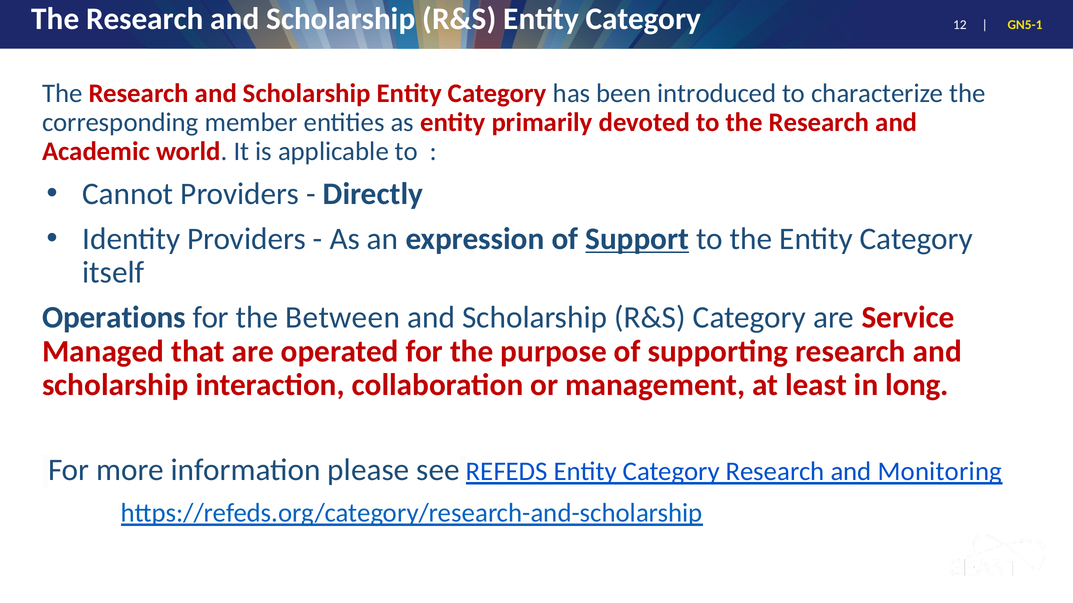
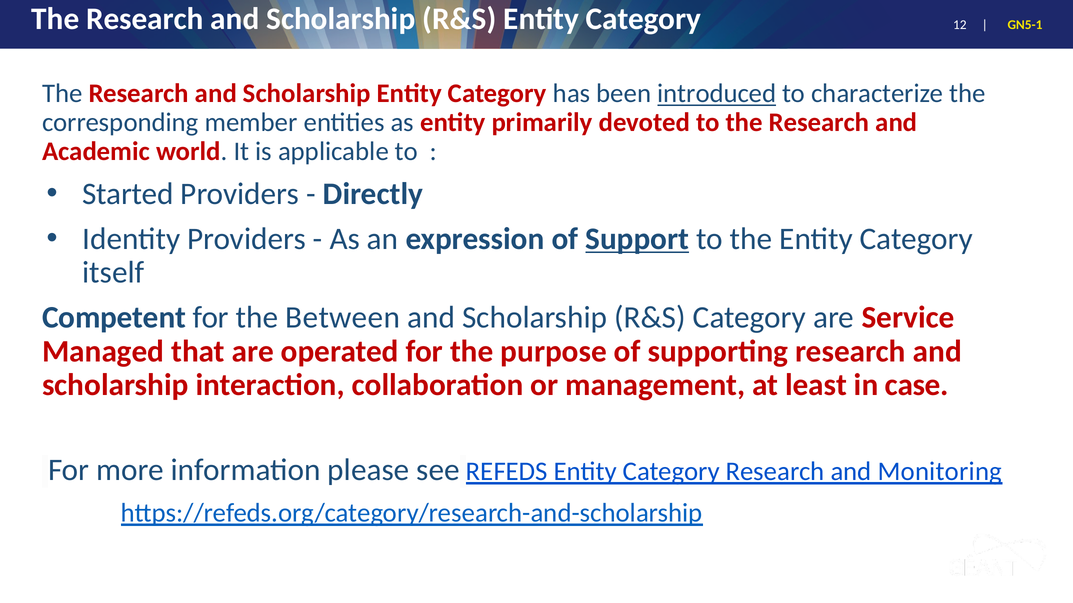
introduced underline: none -> present
Cannot: Cannot -> Started
Operations: Operations -> Competent
long: long -> case
